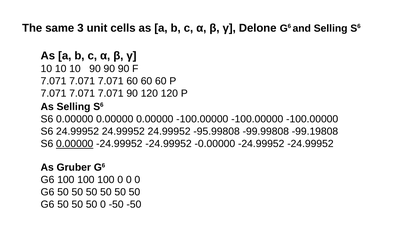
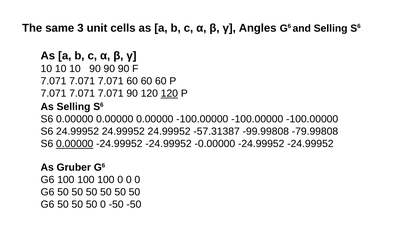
Delone: Delone -> Angles
120 at (169, 93) underline: none -> present
-95.99808: -95.99808 -> -57.31387
-99.19808: -99.19808 -> -79.99808
